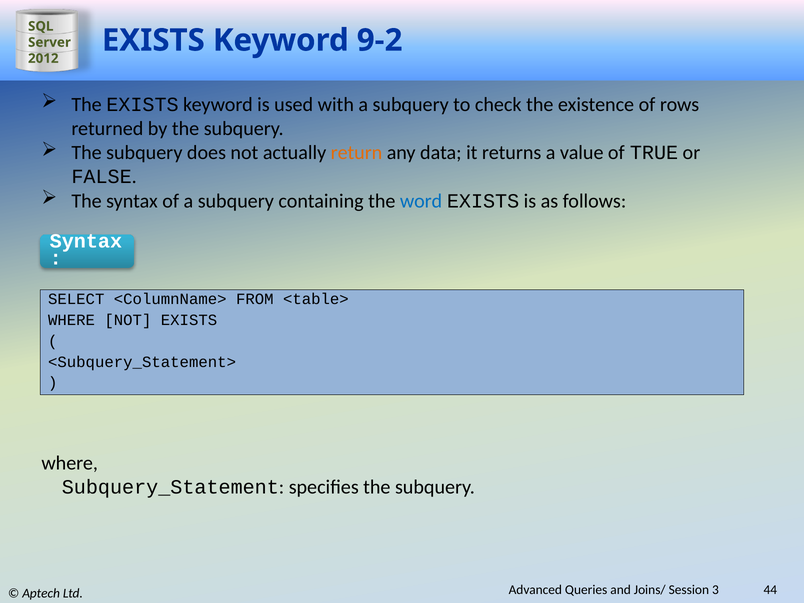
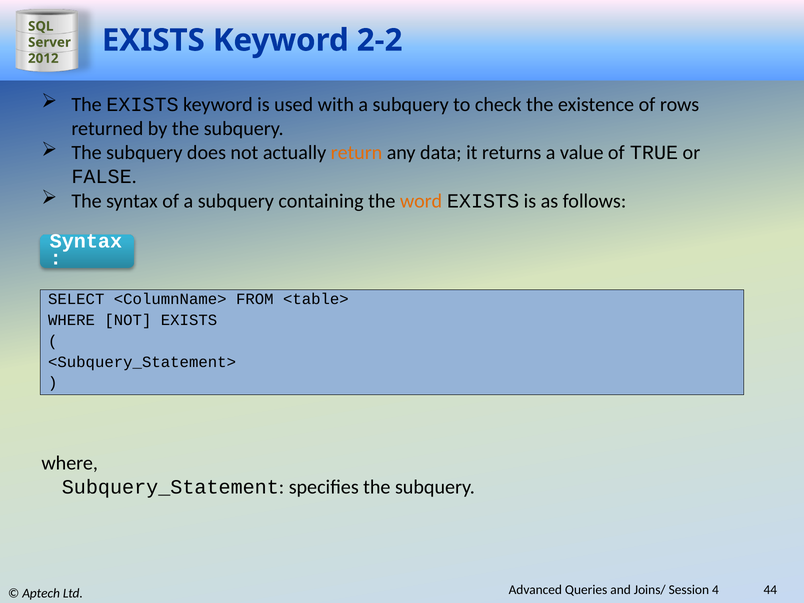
9-2: 9-2 -> 2-2
word colour: blue -> orange
3: 3 -> 4
